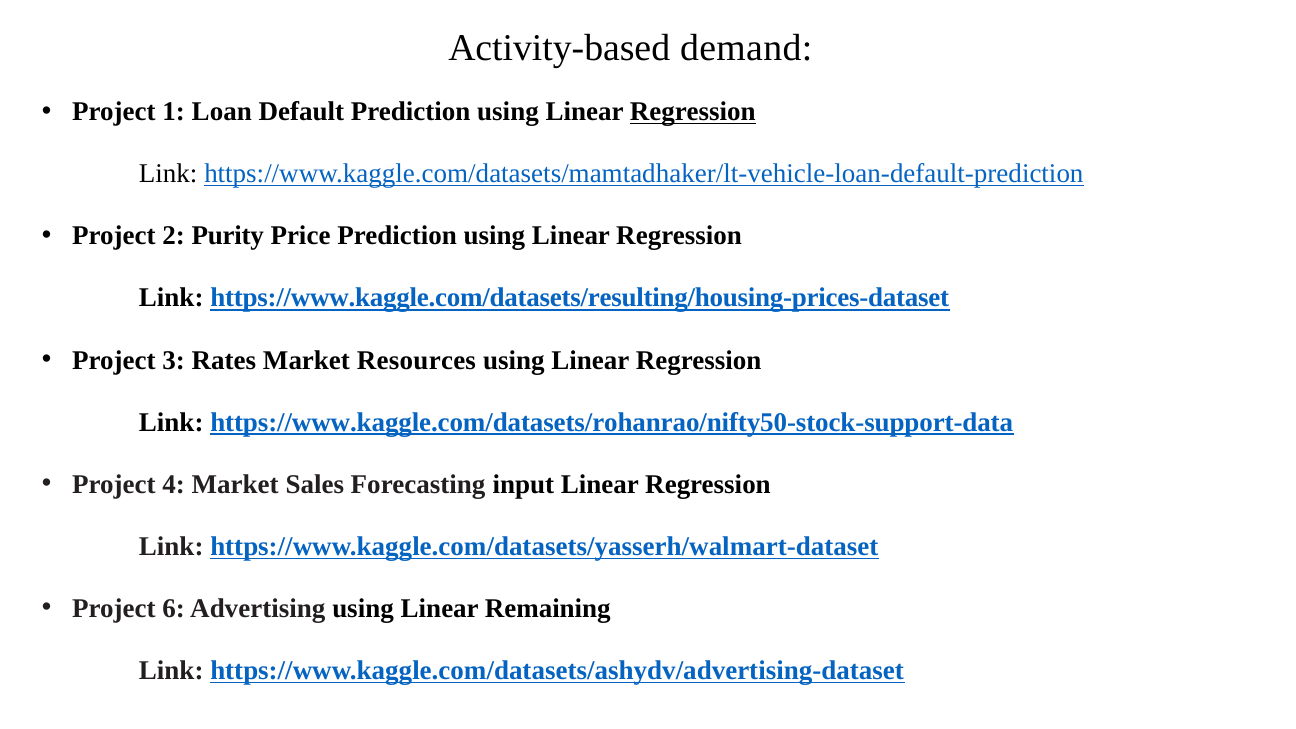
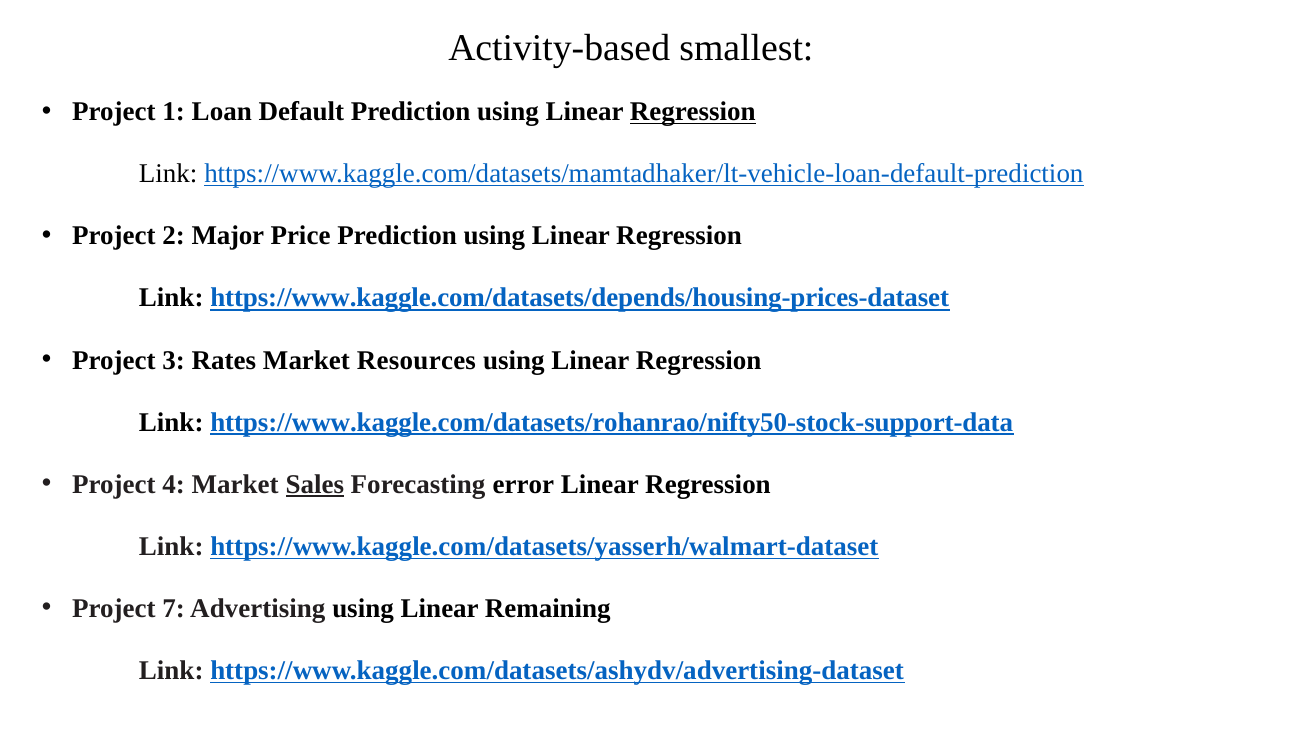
demand: demand -> smallest
Purity: Purity -> Major
https://www.kaggle.com/datasets/resulting/housing-prices-dataset: https://www.kaggle.com/datasets/resulting/housing-prices-dataset -> https://www.kaggle.com/datasets/depends/housing-prices-dataset
Sales underline: none -> present
input: input -> error
6: 6 -> 7
